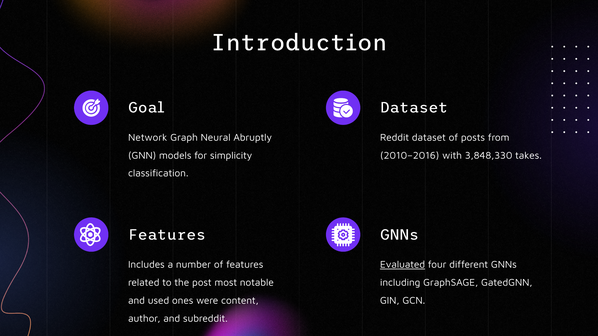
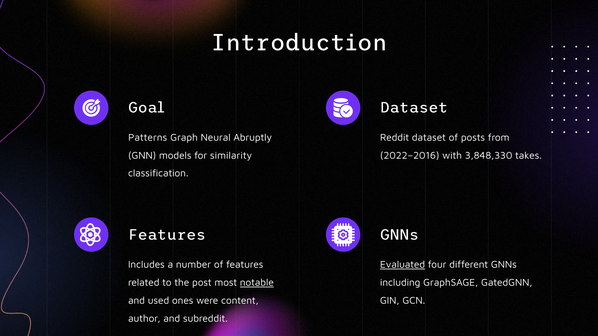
Network: Network -> Patterns
simplicity: simplicity -> similarity
2010–2016: 2010–2016 -> 2022–2016
notable underline: none -> present
